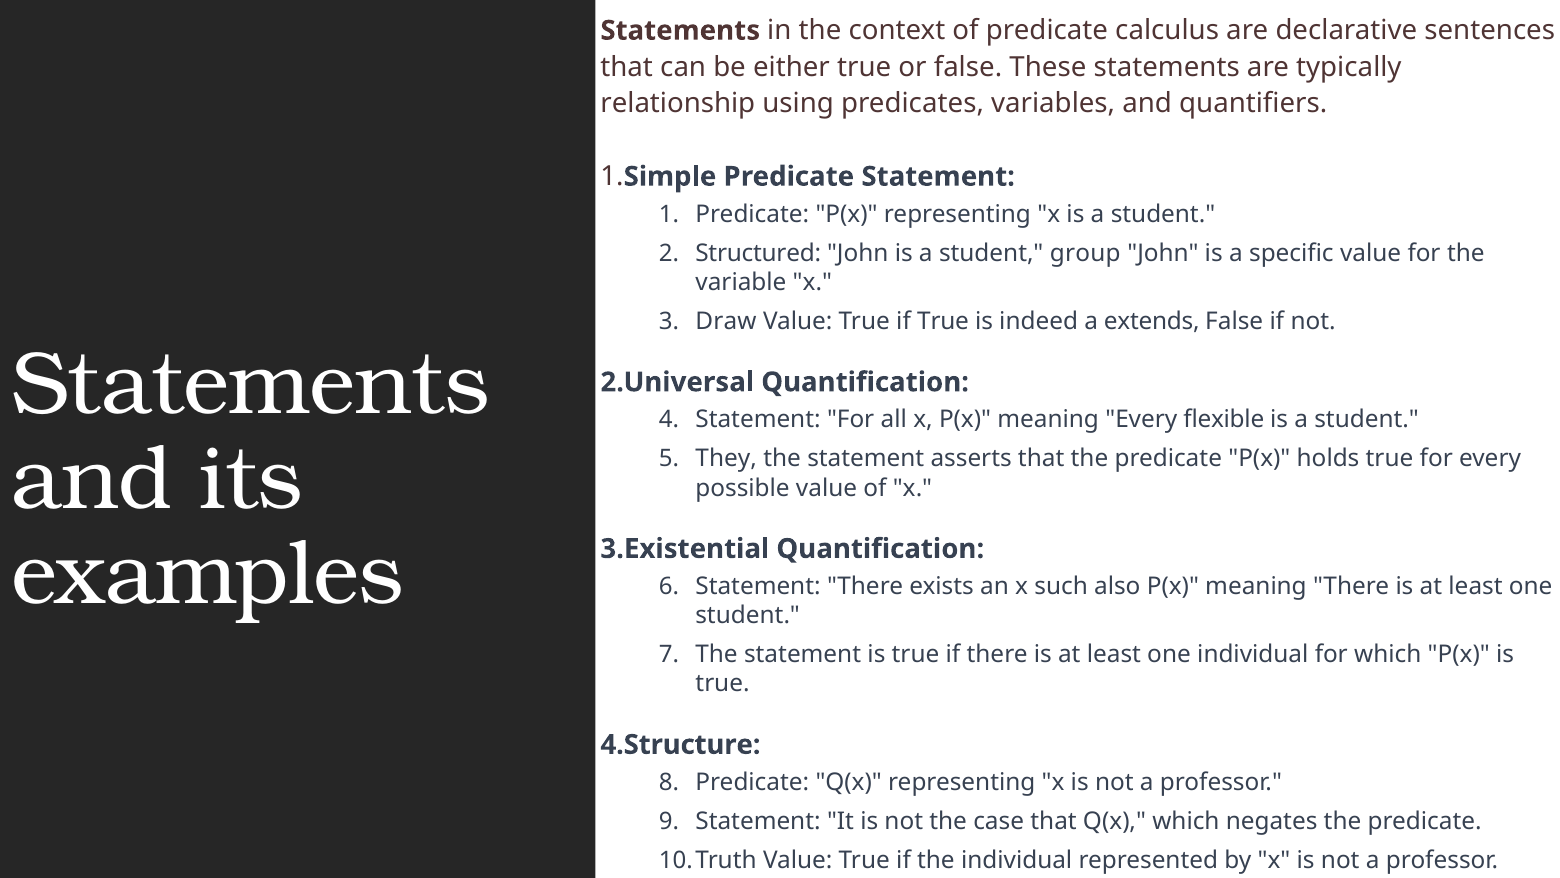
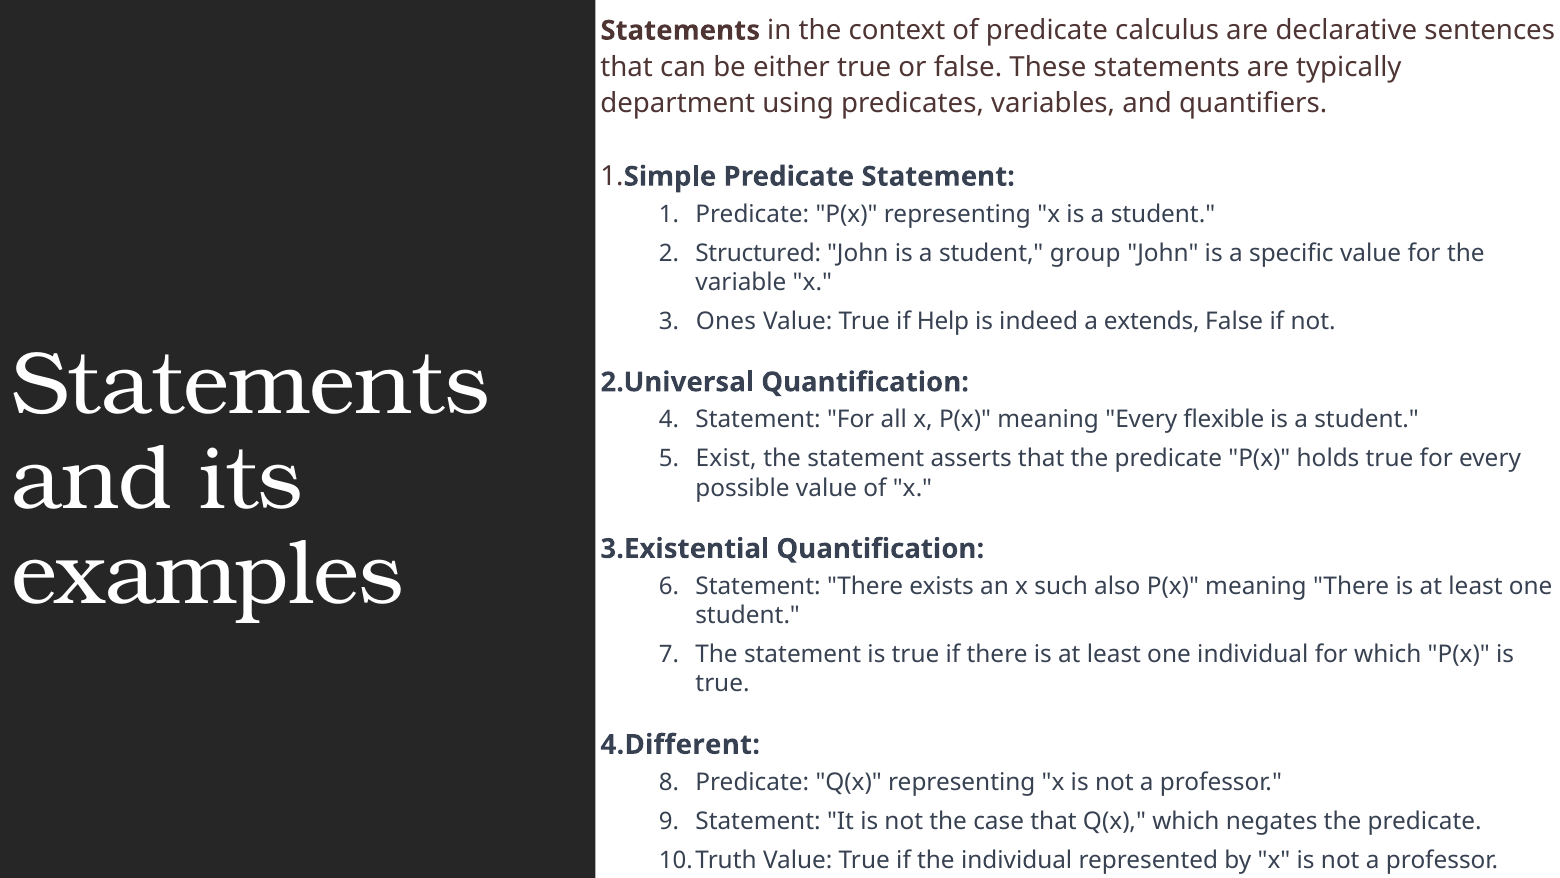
relationship: relationship -> department
Draw: Draw -> Ones
if True: True -> Help
They: They -> Exist
4.Structure: 4.Structure -> 4.Different
